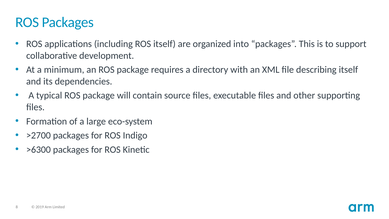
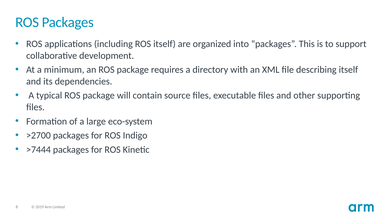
>6300: >6300 -> >7444
